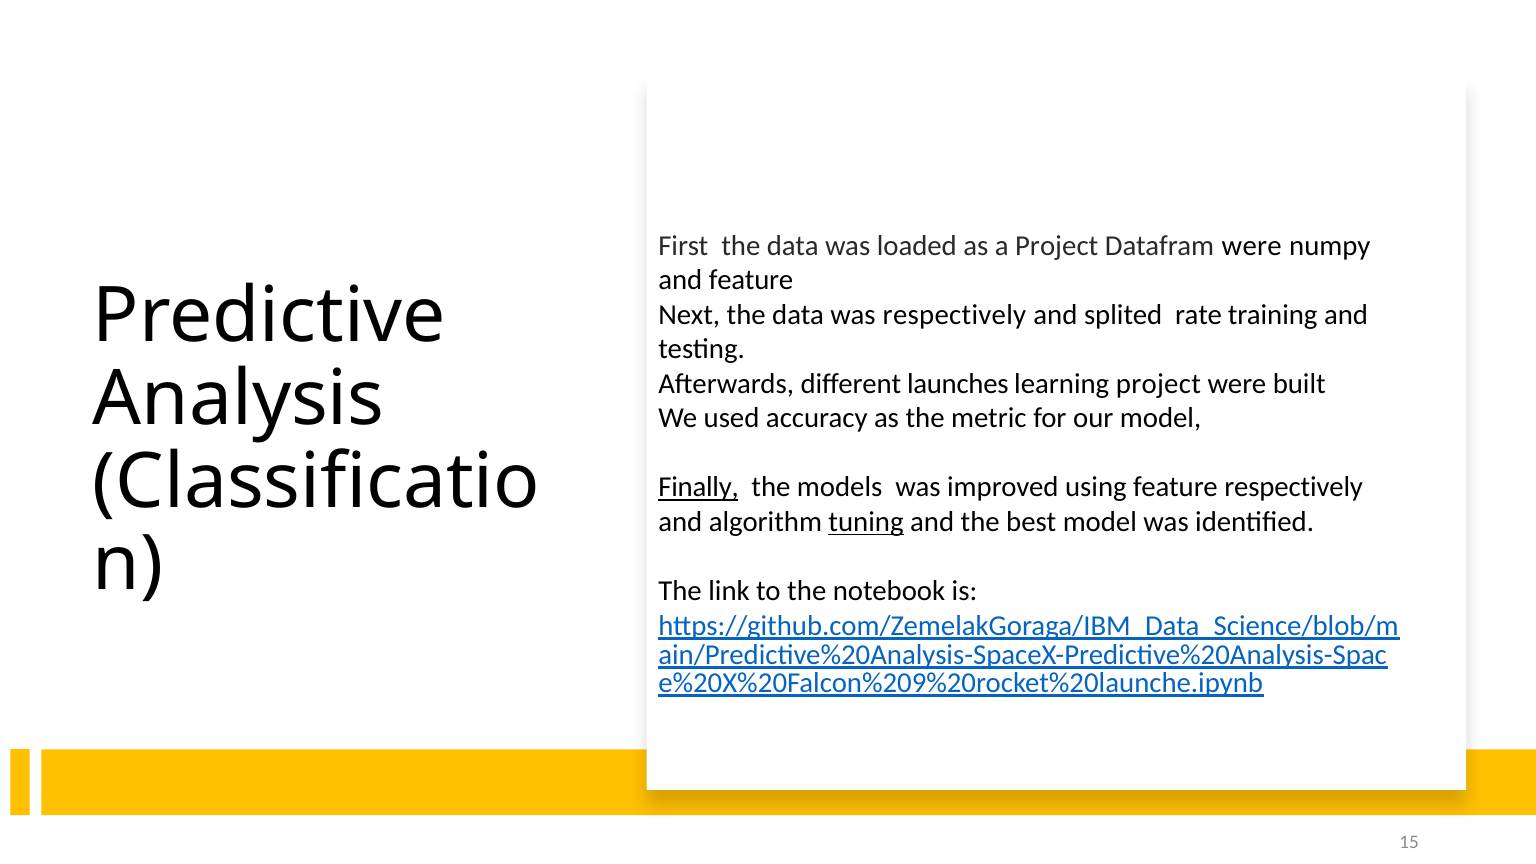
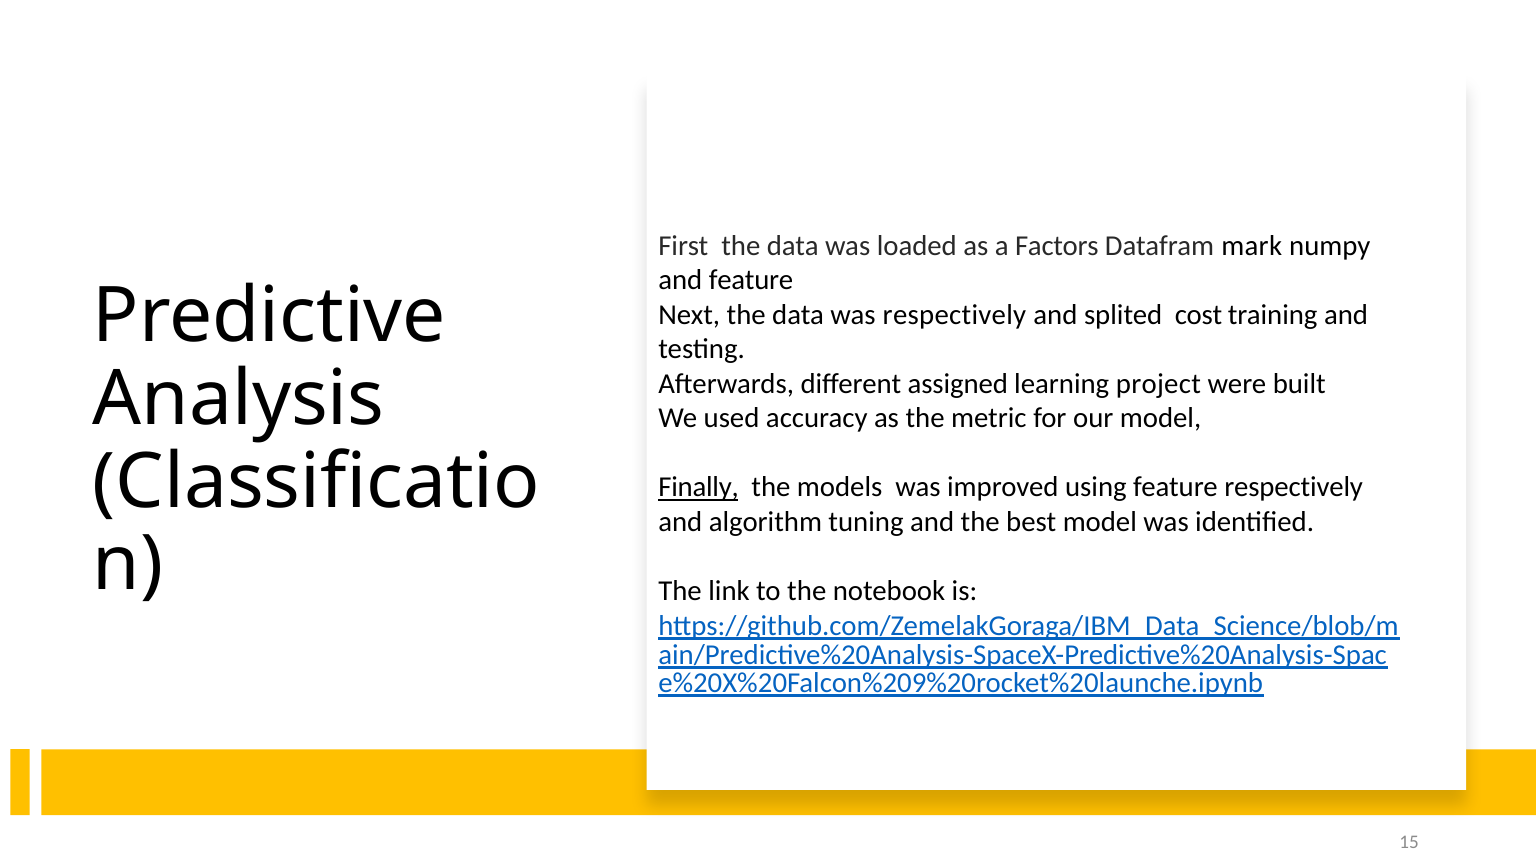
a Project: Project -> Factors
Datafram were: were -> mark
rate: rate -> cost
launches: launches -> assigned
tuning underline: present -> none
